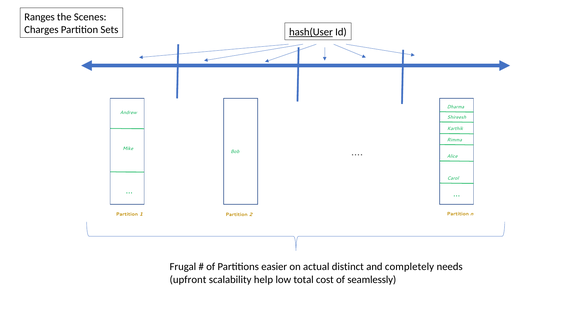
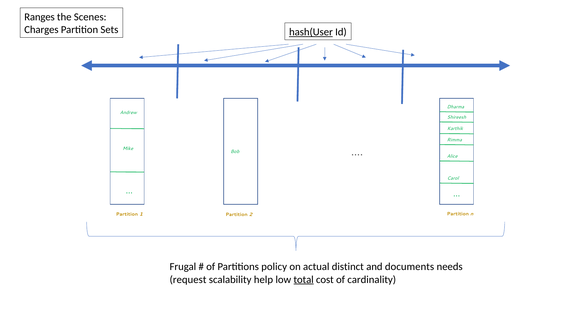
easier: easier -> policy
completely: completely -> documents
upfront: upfront -> request
total underline: none -> present
seamlessly: seamlessly -> cardinality
